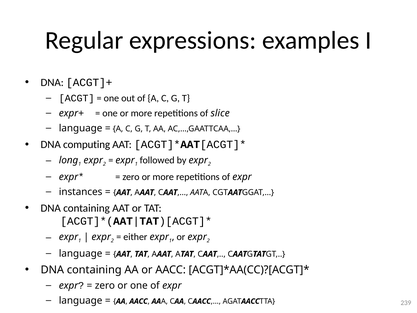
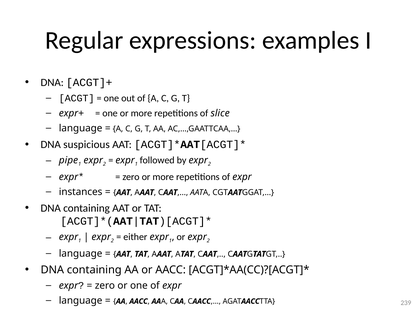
computing: computing -> suspicious
long: long -> pipe
